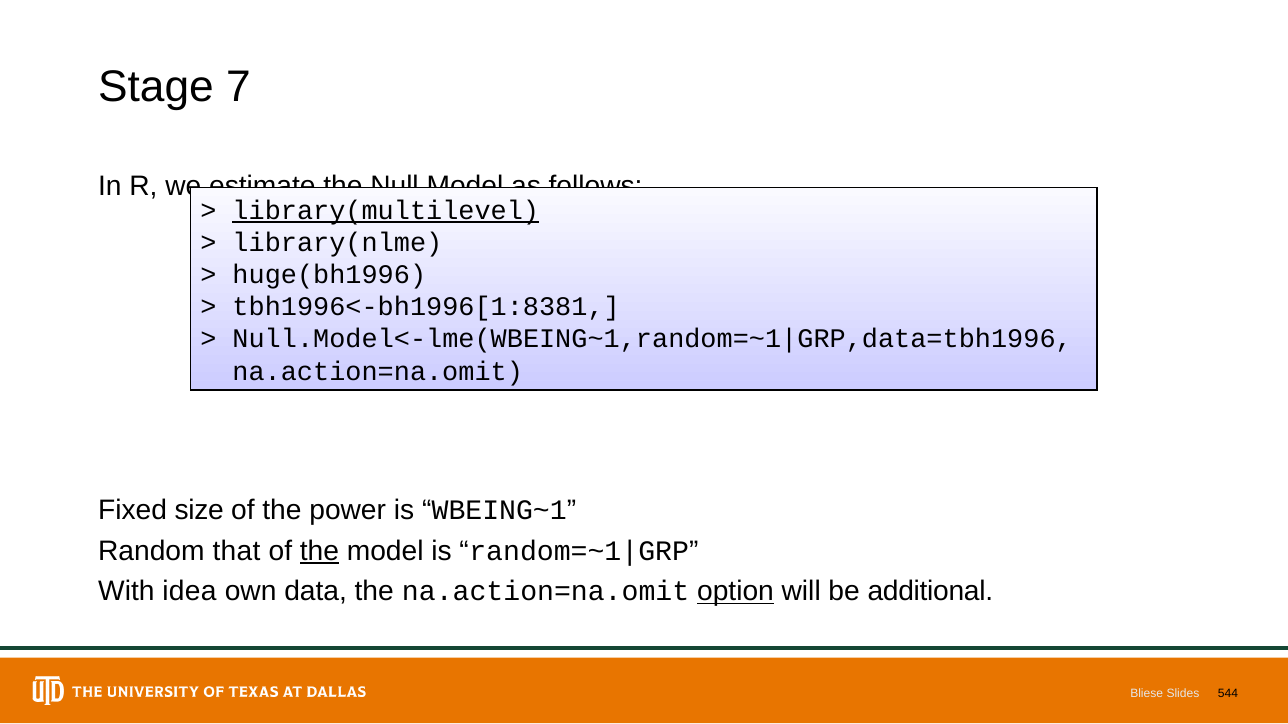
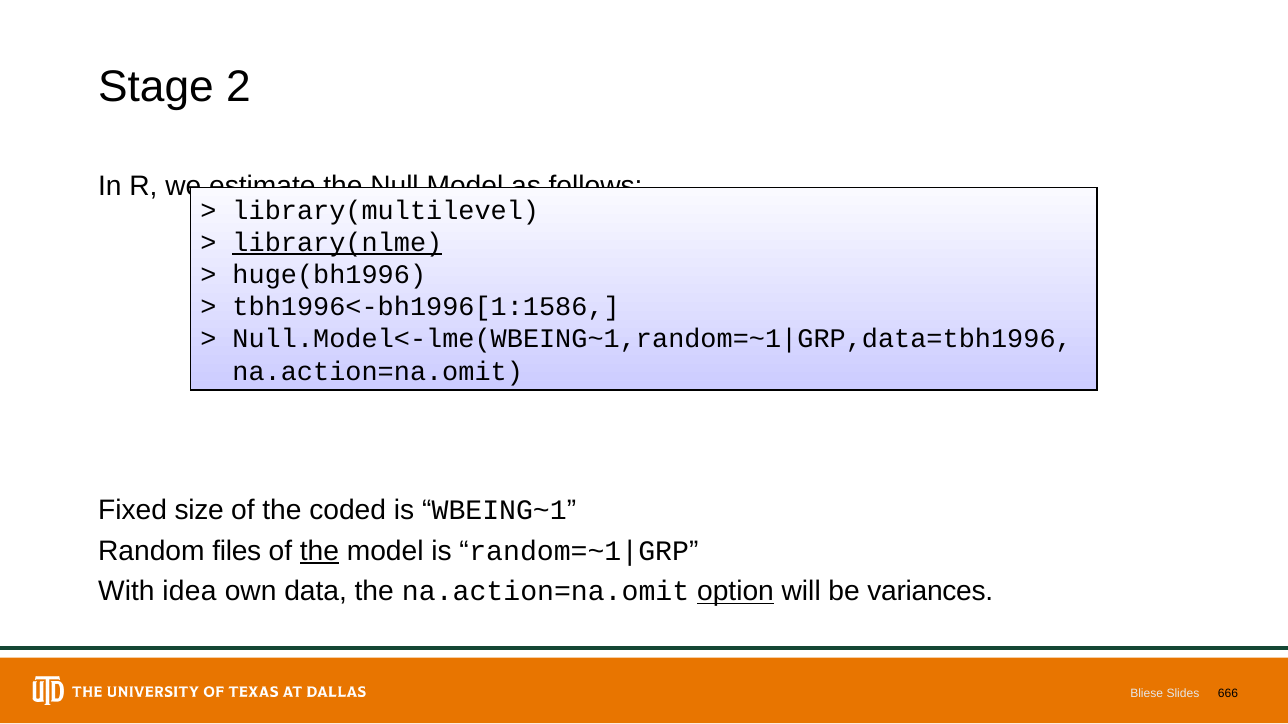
7: 7 -> 2
library(multilevel underline: present -> none
library(nlme underline: none -> present
tbh1996<-bh1996[1:8381: tbh1996<-bh1996[1:8381 -> tbh1996<-bh1996[1:1586
power: power -> coded
that: that -> files
additional: additional -> variances
544: 544 -> 666
